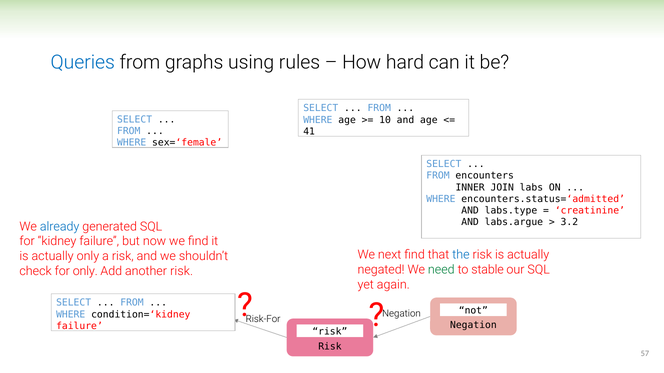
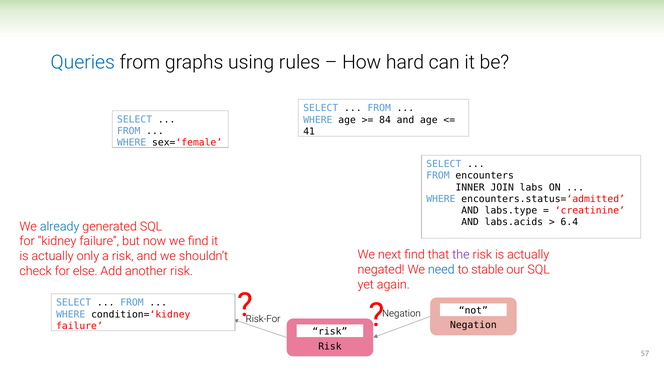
10: 10 -> 84
labs.argue: labs.argue -> labs.acids
3.2: 3.2 -> 6.4
the colour: blue -> purple
need colour: green -> blue
for only: only -> else
